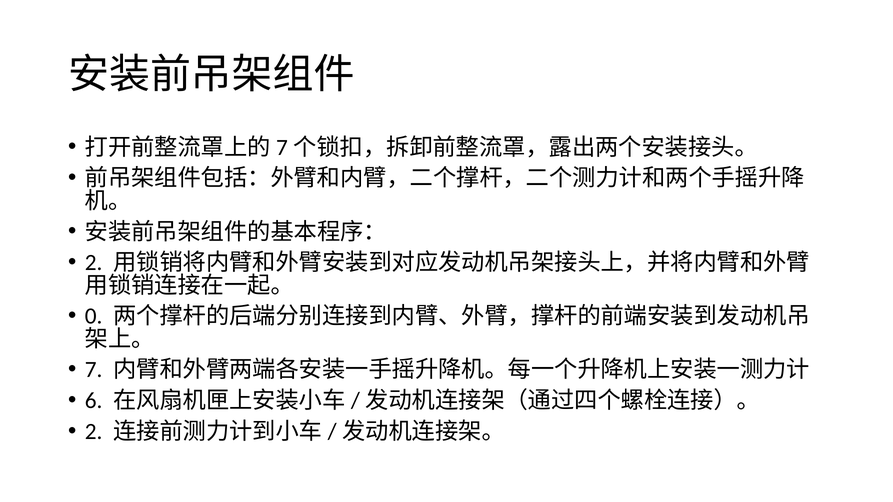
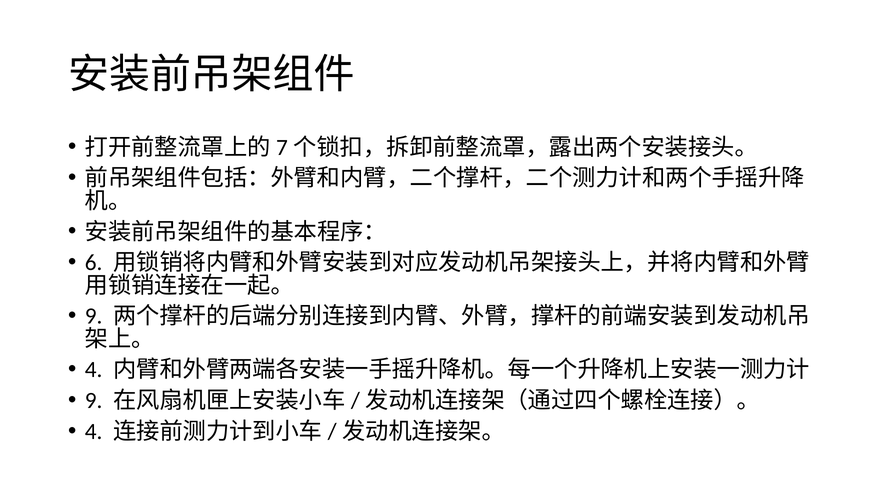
2 at (94, 263): 2 -> 6
0 at (94, 316): 0 -> 9
7 at (94, 370): 7 -> 4
6 at (94, 401): 6 -> 9
2 at (94, 432): 2 -> 4
